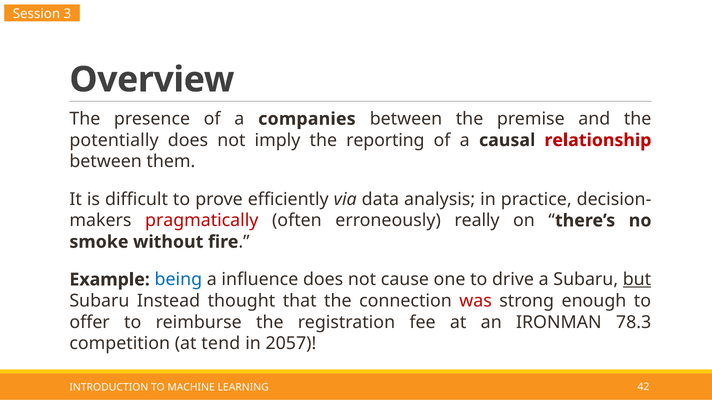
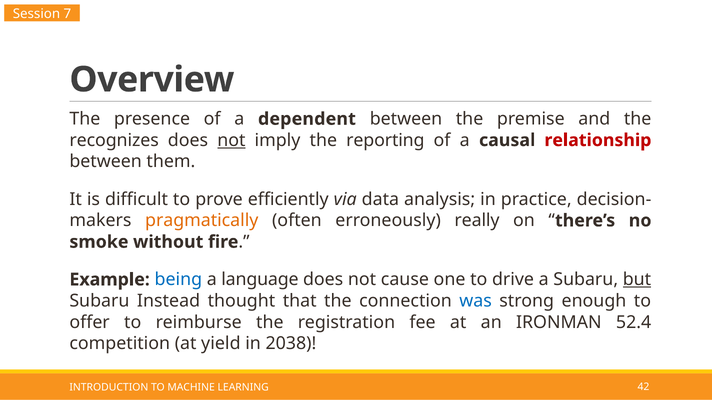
3: 3 -> 7
companies: companies -> dependent
potentially: potentially -> recognizes
not at (231, 140) underline: none -> present
pragmatically colour: red -> orange
influence: influence -> language
was colour: red -> blue
78.3: 78.3 -> 52.4
tend: tend -> yield
2057: 2057 -> 2038
